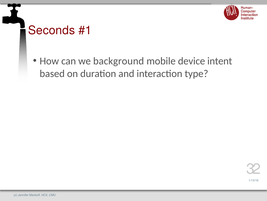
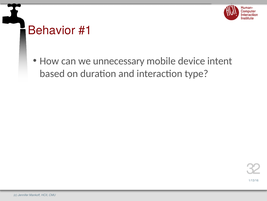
Seconds: Seconds -> Behavior
background: background -> unnecessary
